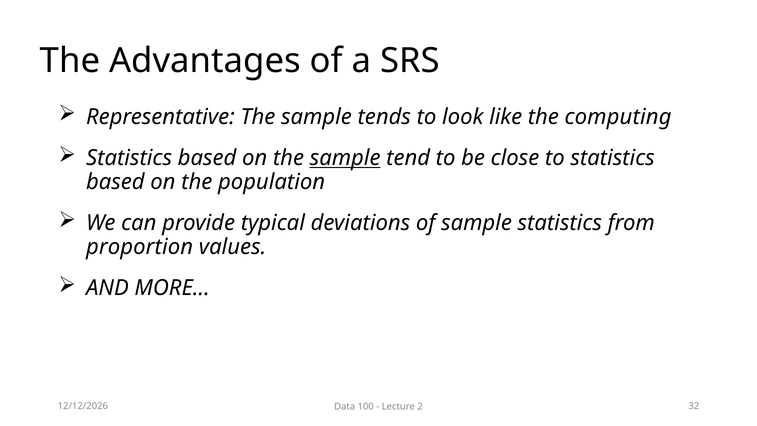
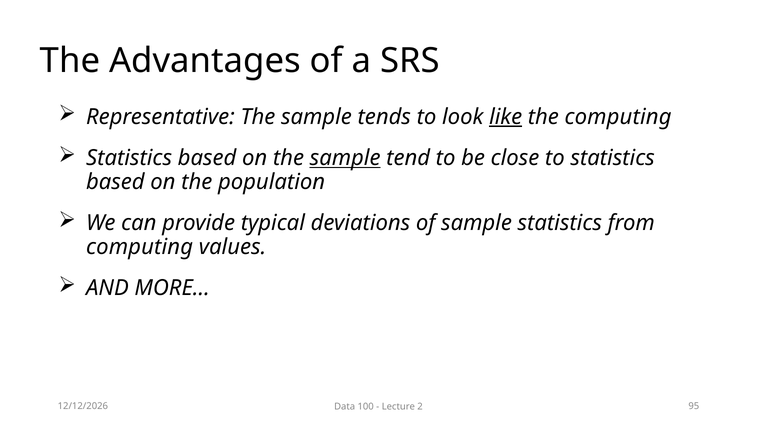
like underline: none -> present
proportion at (140, 247): proportion -> computing
32: 32 -> 95
